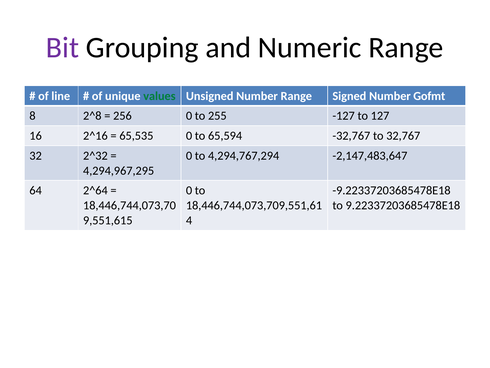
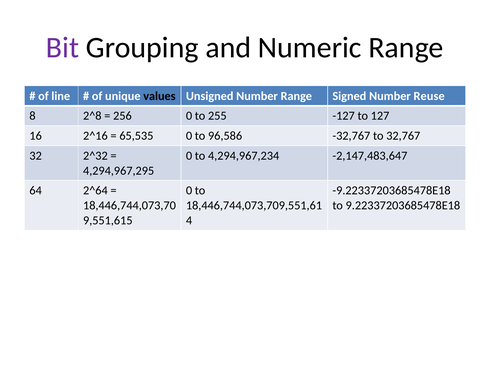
values colour: green -> black
Gofmt: Gofmt -> Reuse
65,594: 65,594 -> 96,586
4,294,767,294: 4,294,767,294 -> 4,294,967,234
